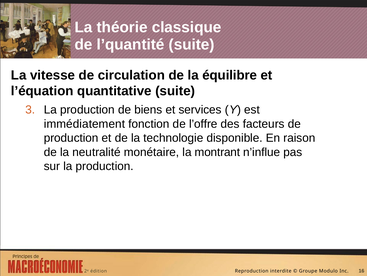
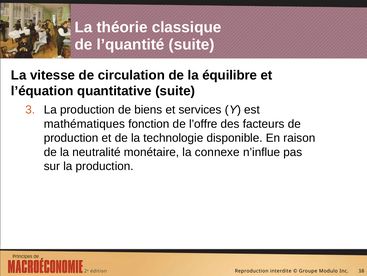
immédiatement: immédiatement -> mathématiques
montrant: montrant -> connexe
